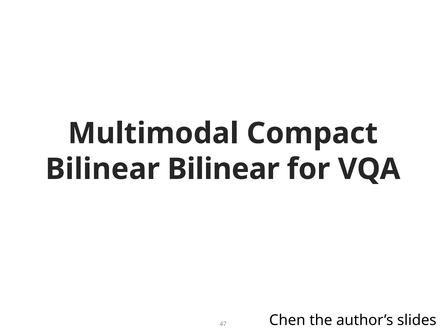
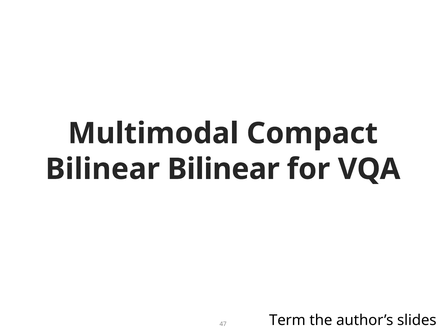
Chen: Chen -> Term
